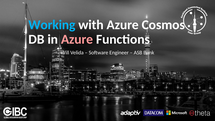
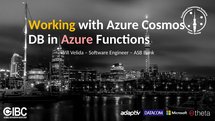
Working colour: light blue -> yellow
